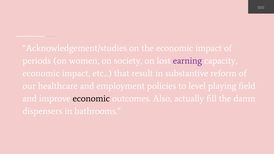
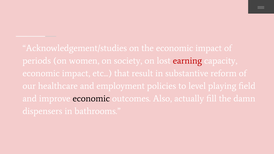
earning colour: purple -> red
